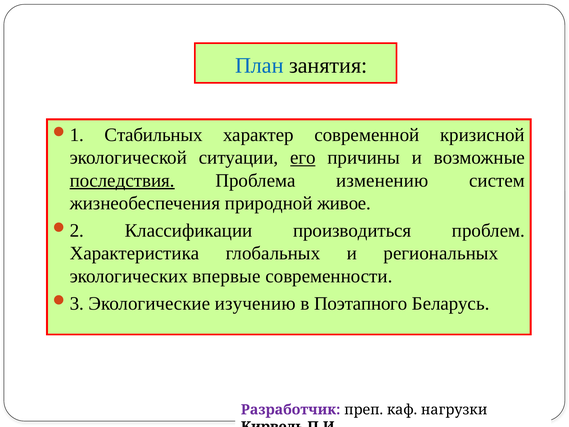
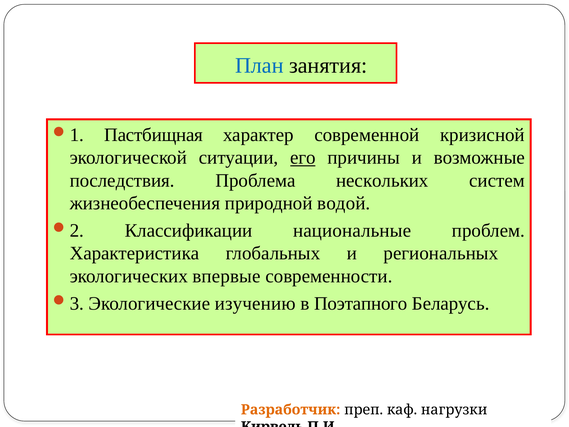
Стабильных: Стабильных -> Пастбищная
последствия underline: present -> none
изменению: изменению -> нескольких
живое: живое -> водой
производиться: производиться -> национальные
Разработчик colour: purple -> orange
